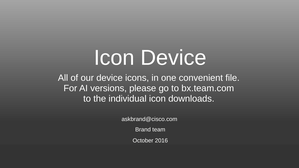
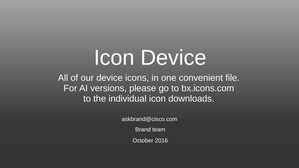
bx.team.com: bx.team.com -> bx.icons.com
